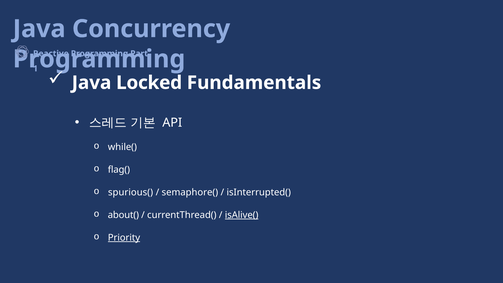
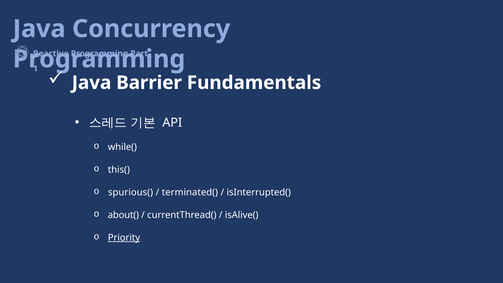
Locked: Locked -> Barrier
flag(: flag( -> this(
semaphore(: semaphore( -> terminated(
isAlive( underline: present -> none
